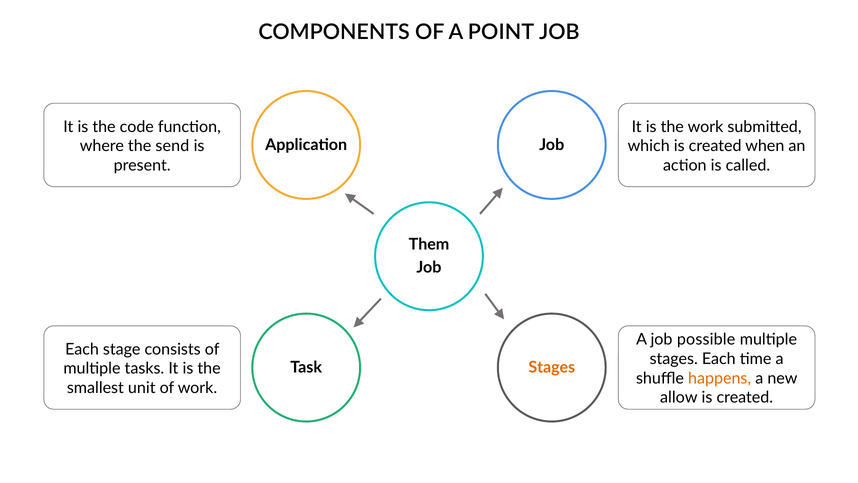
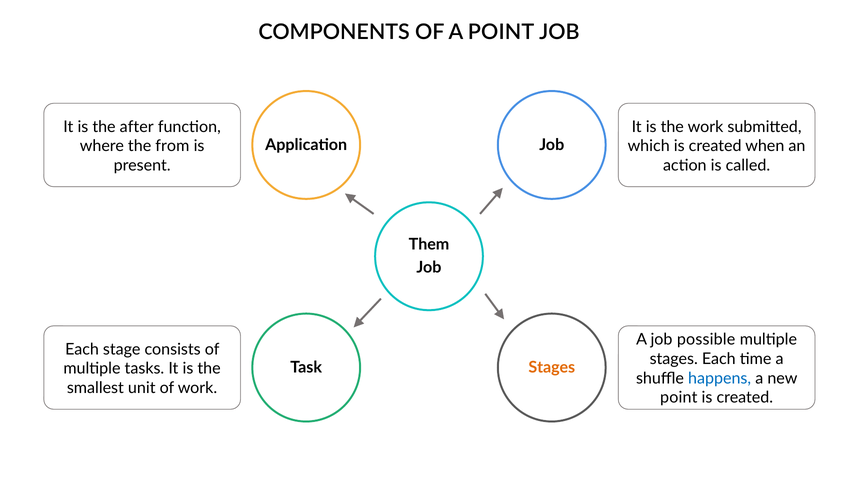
code: code -> after
send: send -> from
happens colour: orange -> blue
allow at (679, 397): allow -> point
